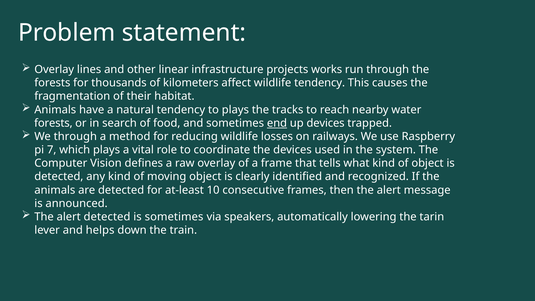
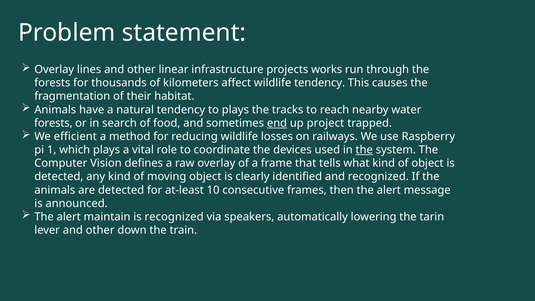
up devices: devices -> project
We through: through -> efficient
7: 7 -> 1
the at (364, 150) underline: none -> present
alert detected: detected -> maintain
is sometimes: sometimes -> recognized
lever and helps: helps -> other
